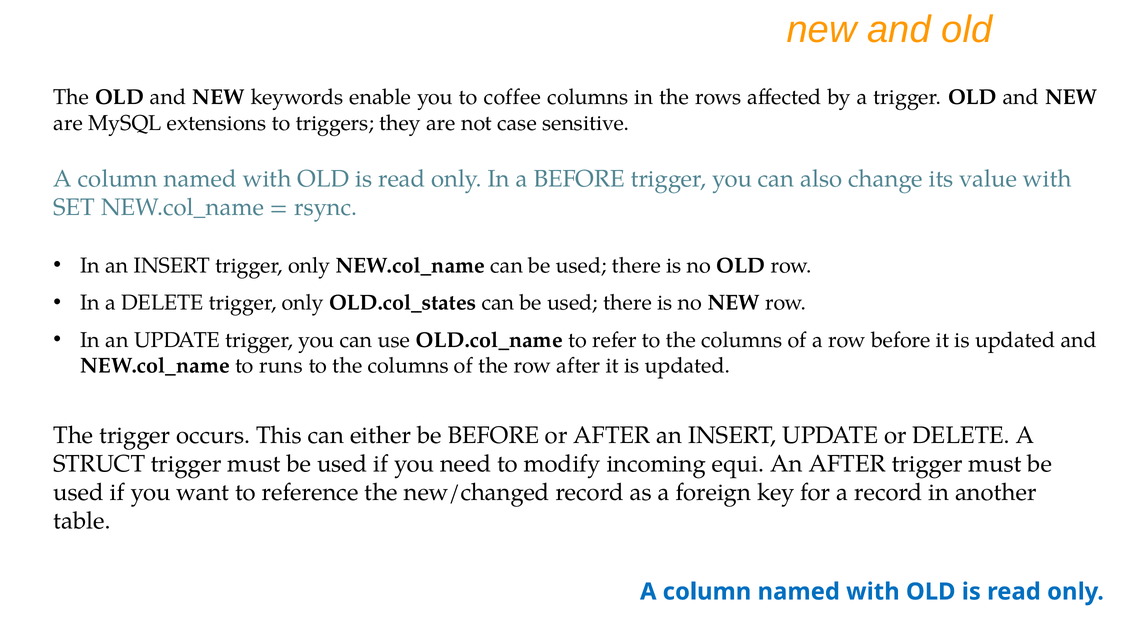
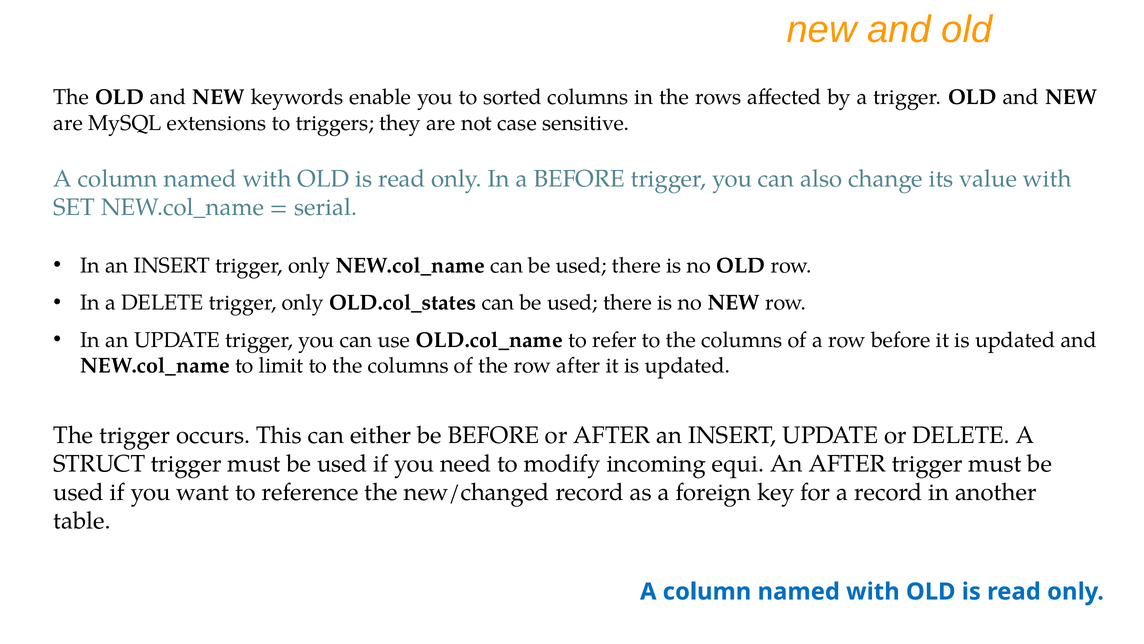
coffee: coffee -> sorted
rsync: rsync -> serial
runs: runs -> limit
